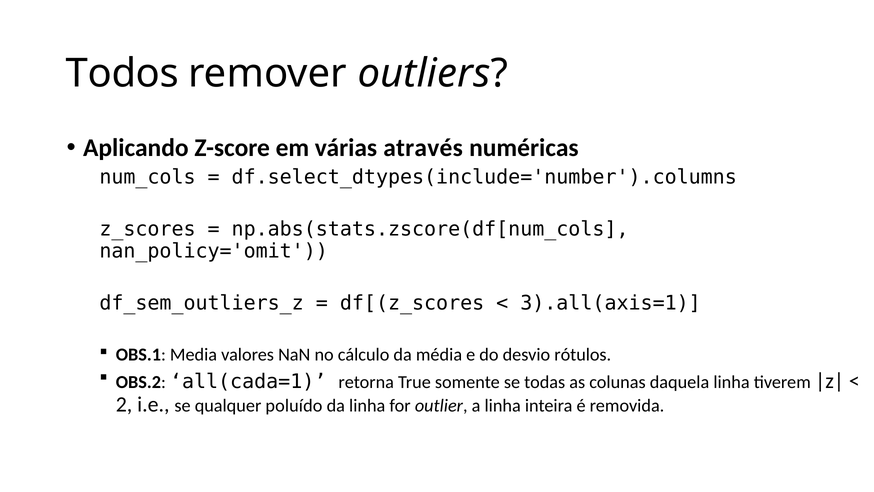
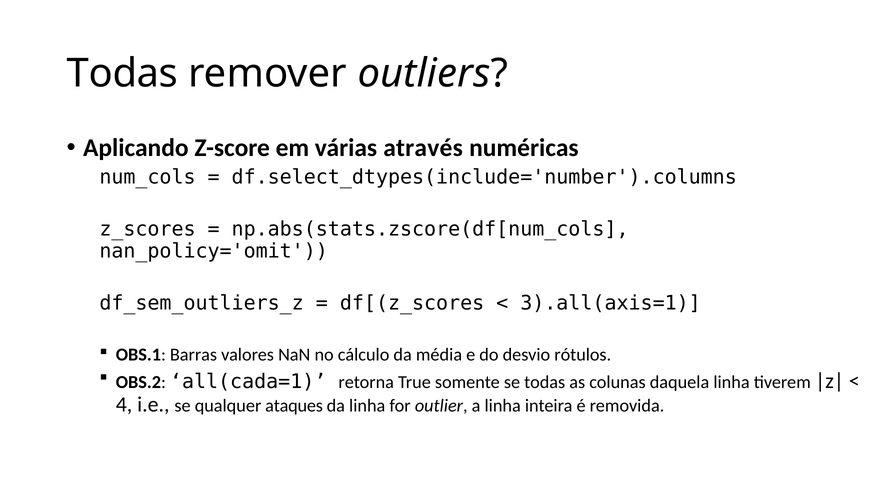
Todos at (122, 73): Todos -> Todas
Media: Media -> Barras
2: 2 -> 4
poluído: poluído -> ataques
